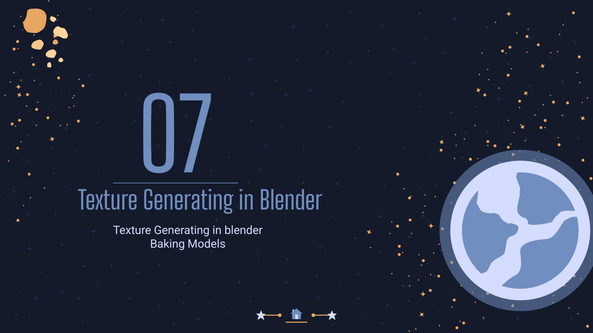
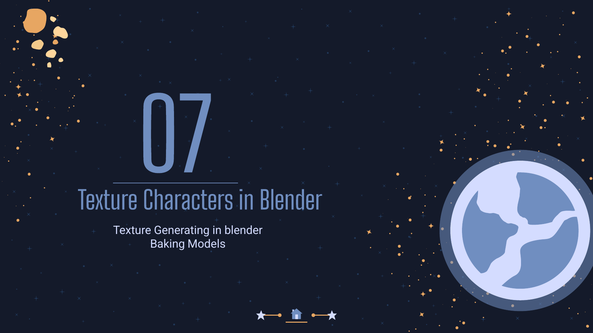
Generating at (188, 201): Generating -> Characters
